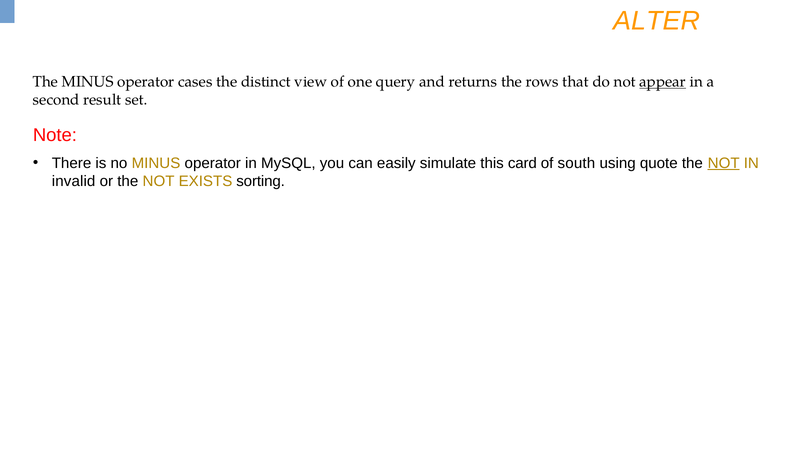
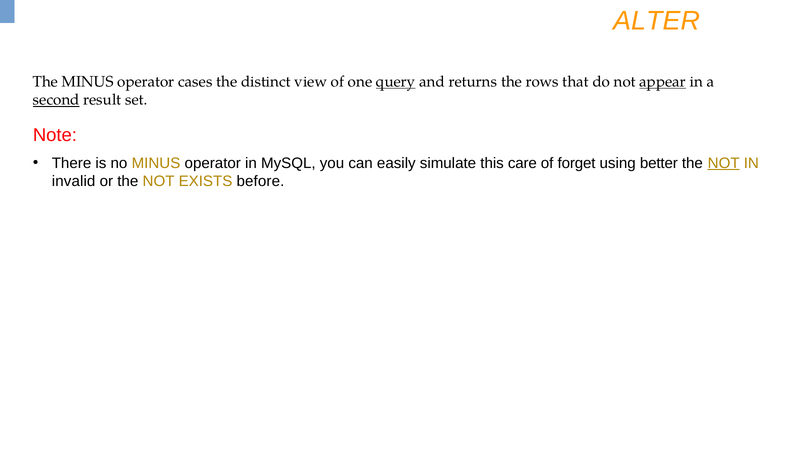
query underline: none -> present
second underline: none -> present
card: card -> care
south: south -> forget
quote: quote -> better
sorting: sorting -> before
